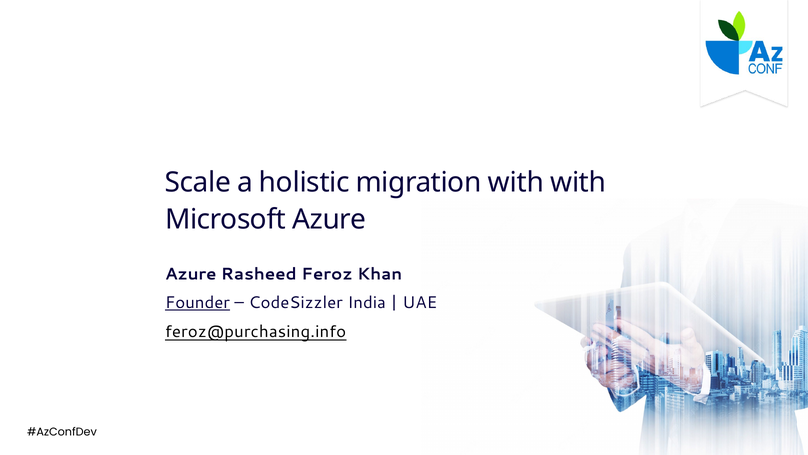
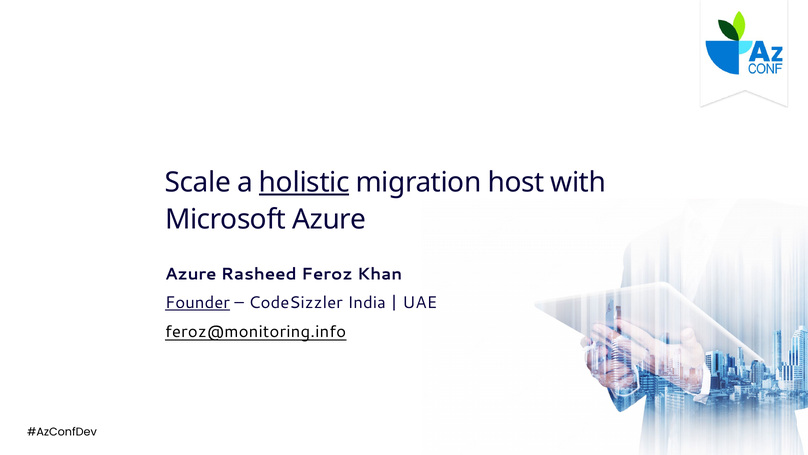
holistic underline: none -> present
migration with: with -> host
feroz@purchasing.info: feroz@purchasing.info -> feroz@monitoring.info
